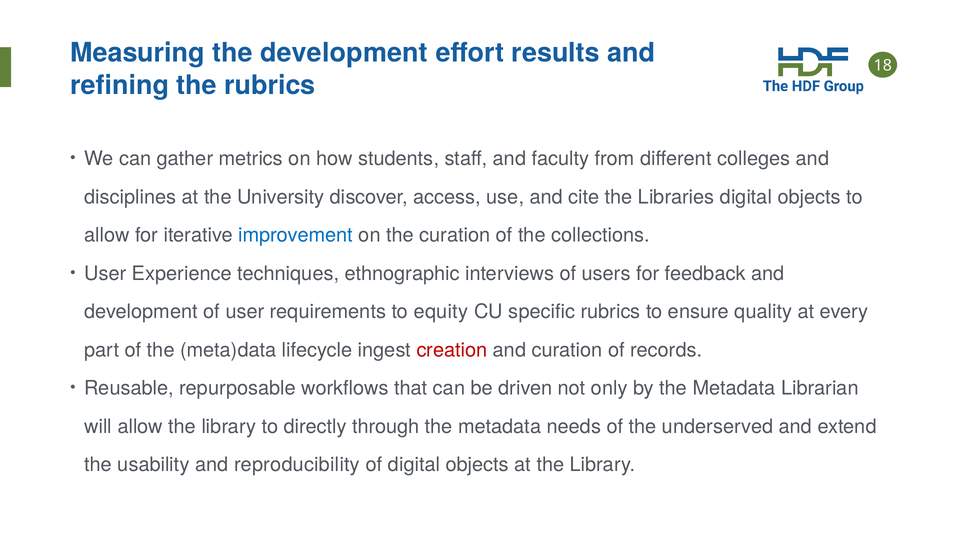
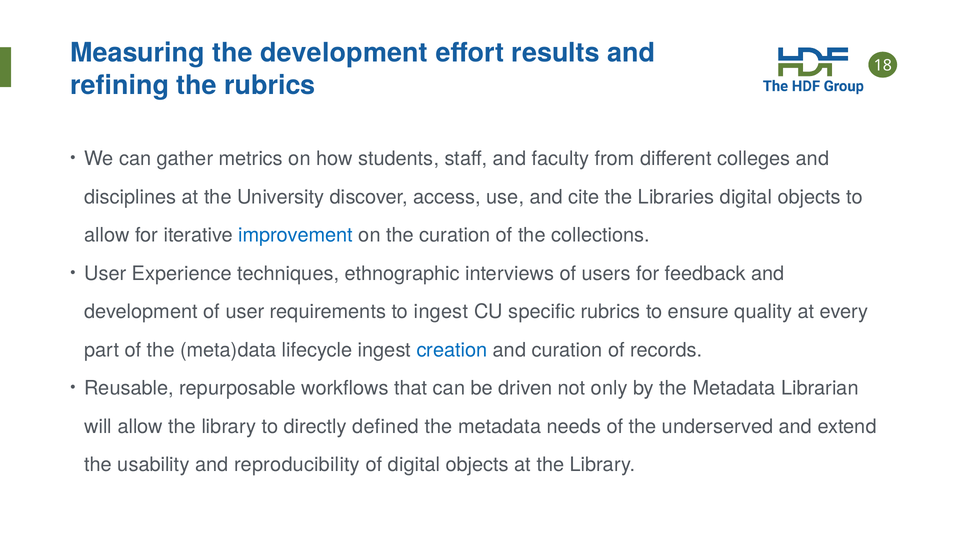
to equity: equity -> ingest
creation colour: red -> blue
through: through -> defined
